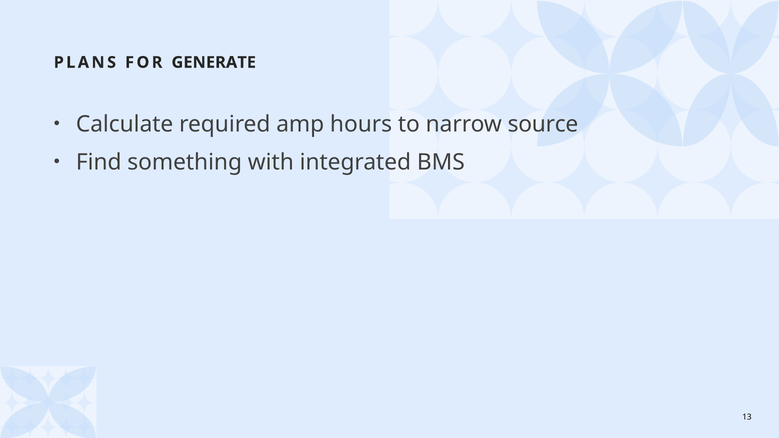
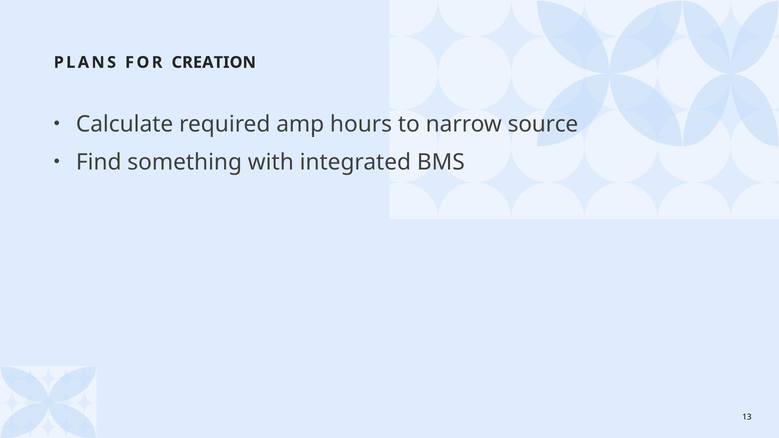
GENERATE: GENERATE -> CREATION
